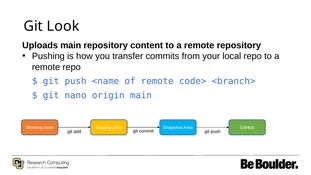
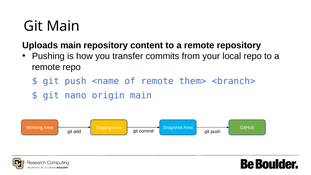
Git Look: Look -> Main
code>: code> -> them>
